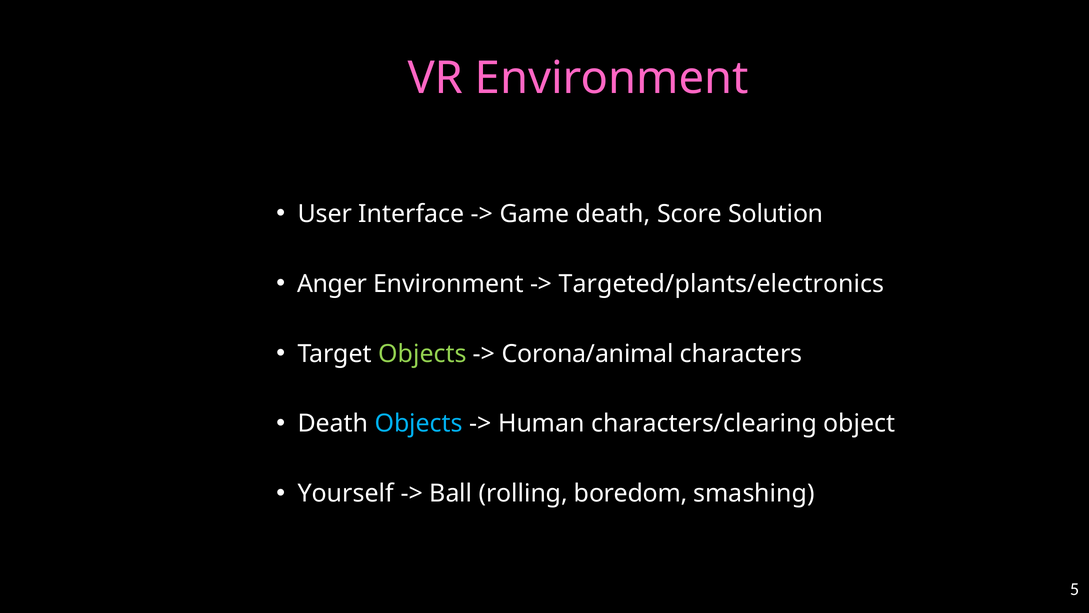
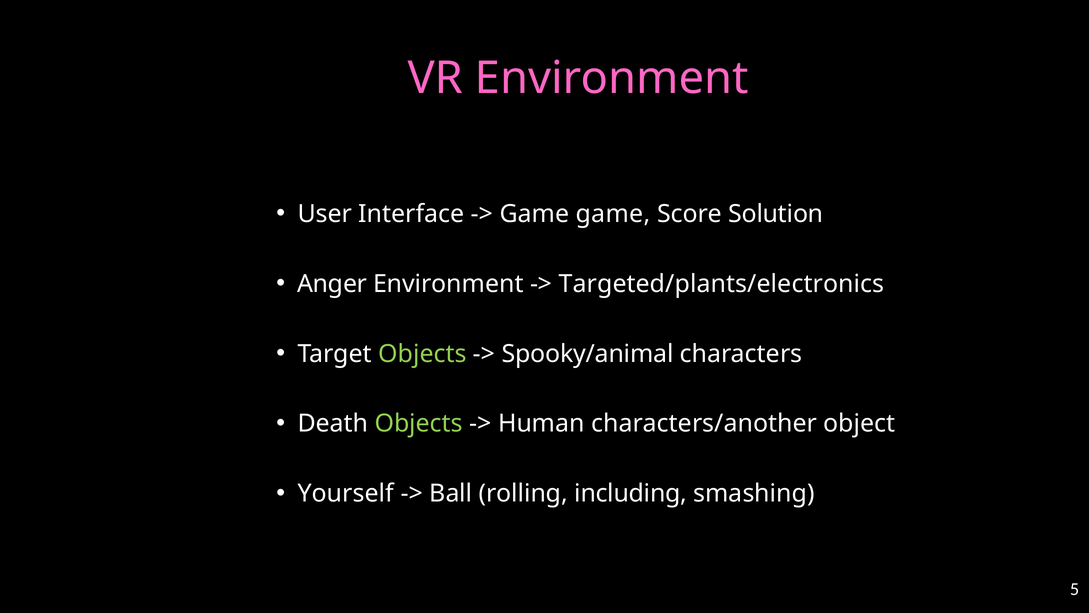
Game death: death -> game
Corona/animal: Corona/animal -> Spooky/animal
Objects at (419, 423) colour: light blue -> light green
characters/clearing: characters/clearing -> characters/another
boredom: boredom -> including
